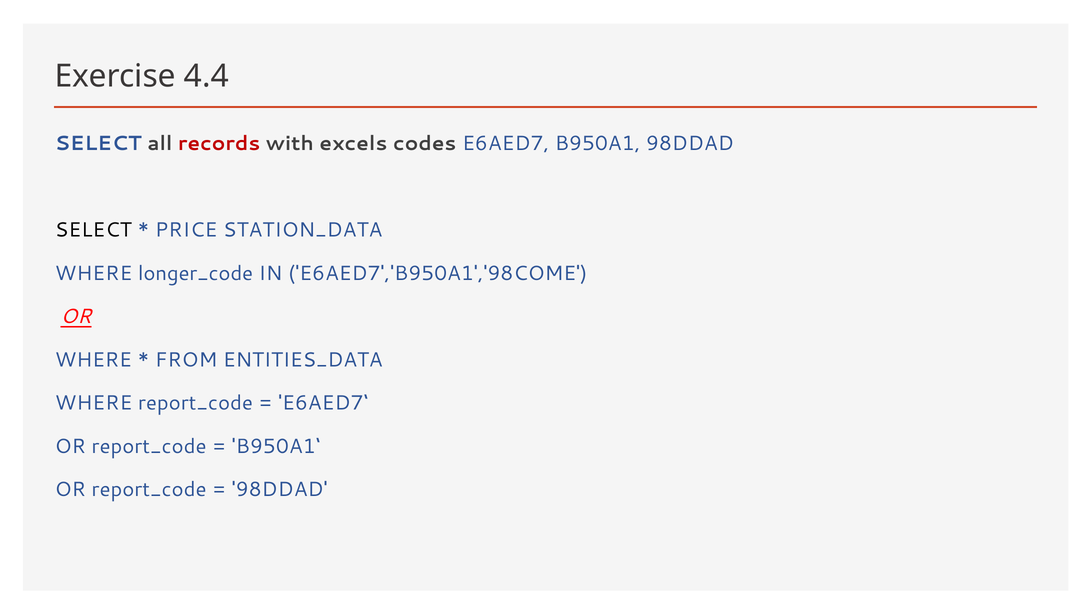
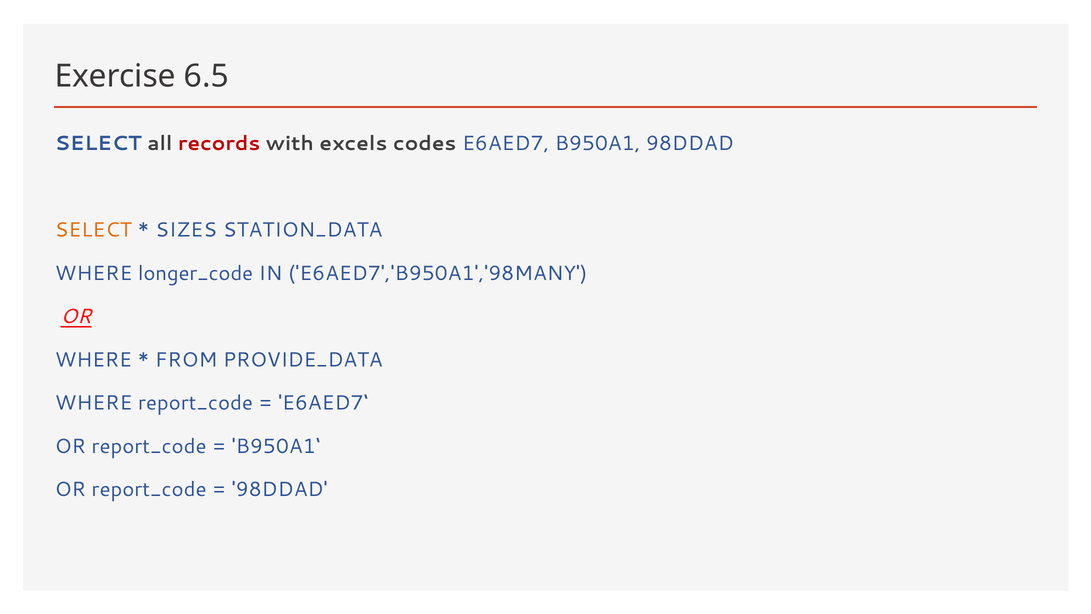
4.4: 4.4 -> 6.5
SELECT at (93, 230) colour: black -> orange
PRICE: PRICE -> SIZES
E6AED7','B950A1','98COME: E6AED7','B950A1','98COME -> E6AED7','B950A1','98MANY
ENTITIES_DATA: ENTITIES_DATA -> PROVIDE_DATA
